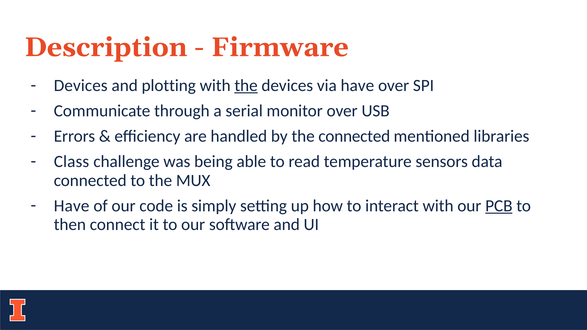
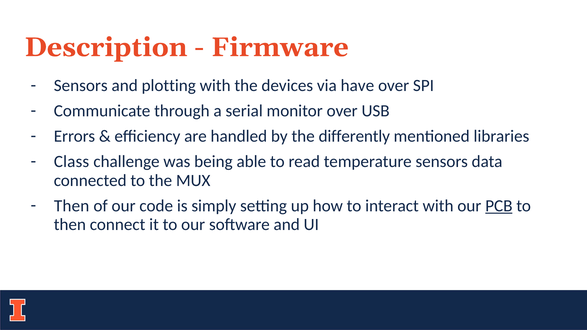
Devices at (81, 86): Devices -> Sensors
the at (246, 86) underline: present -> none
the connected: connected -> differently
Have at (72, 206): Have -> Then
